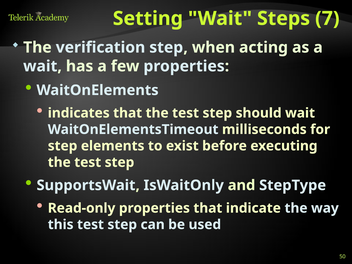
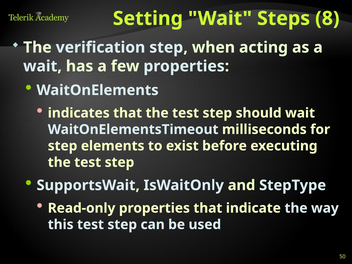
7: 7 -> 8
